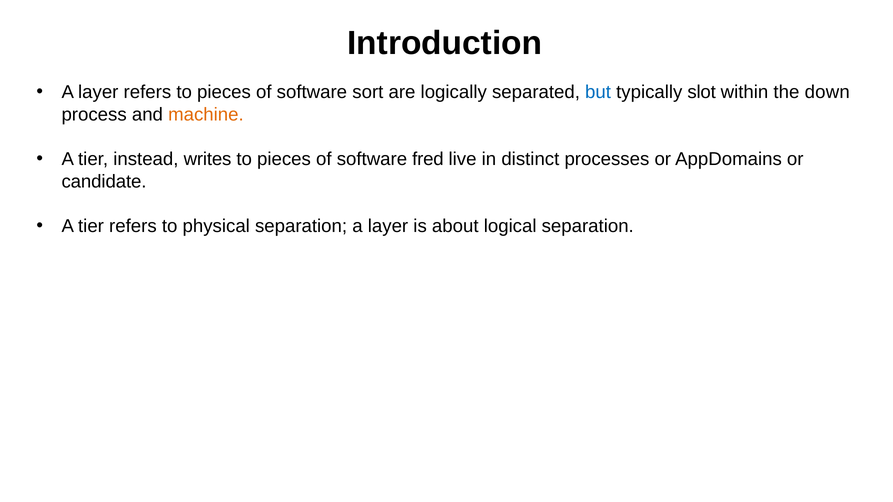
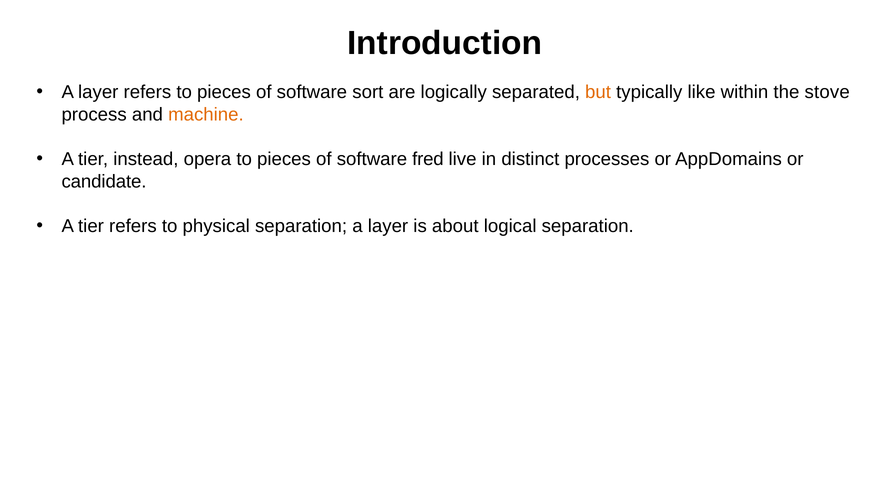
but colour: blue -> orange
slot: slot -> like
down: down -> stove
writes: writes -> opera
